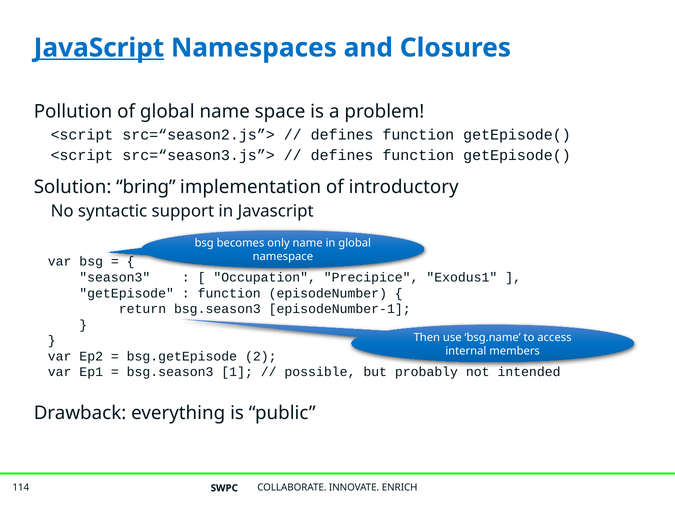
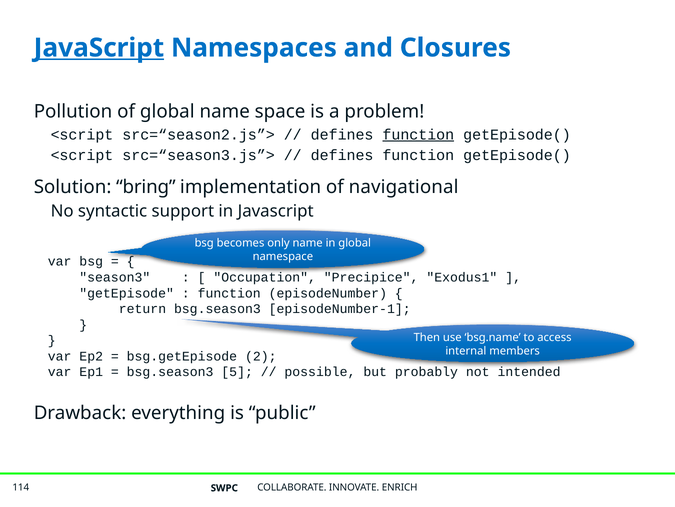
function at (418, 134) underline: none -> present
introductory: introductory -> navigational
1: 1 -> 5
